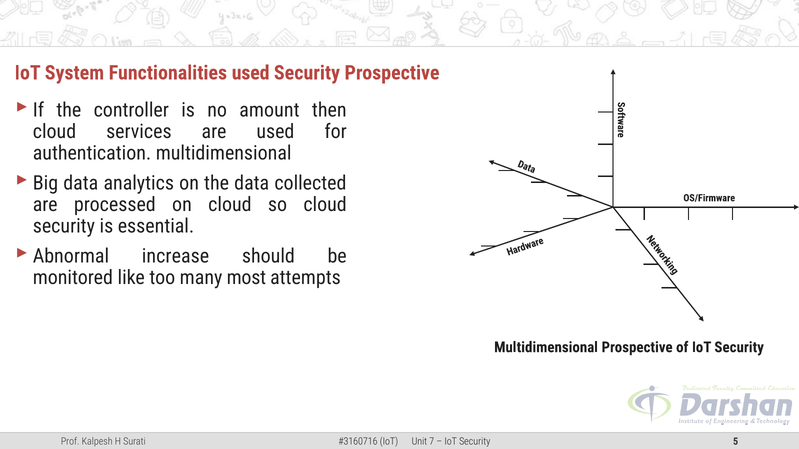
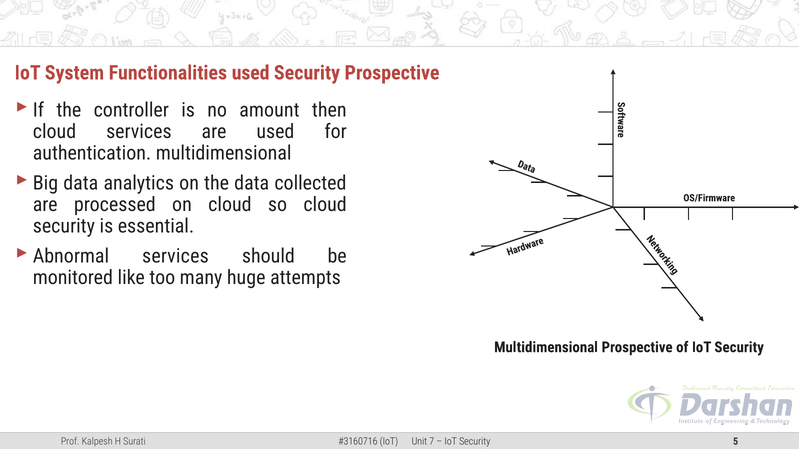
Abnormal increase: increase -> services
most: most -> huge
